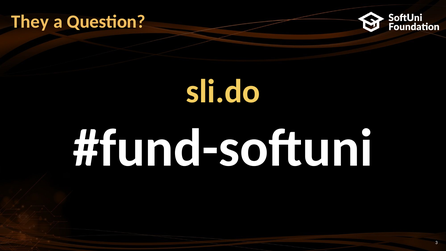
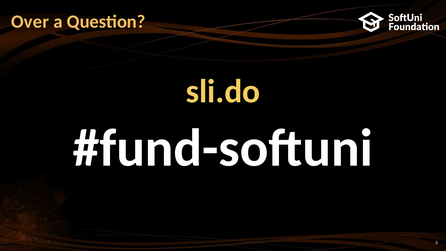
They: They -> Over
